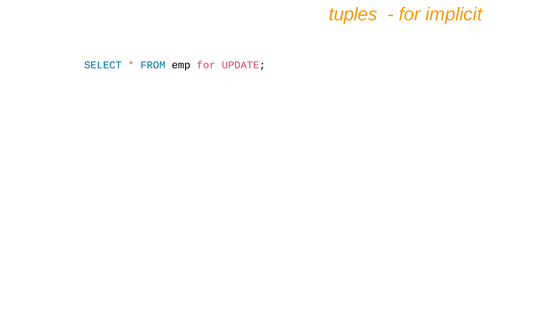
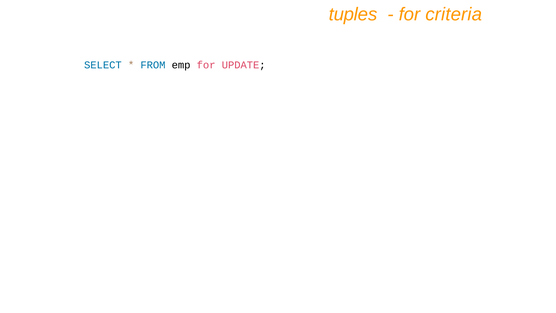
implicit: implicit -> criteria
